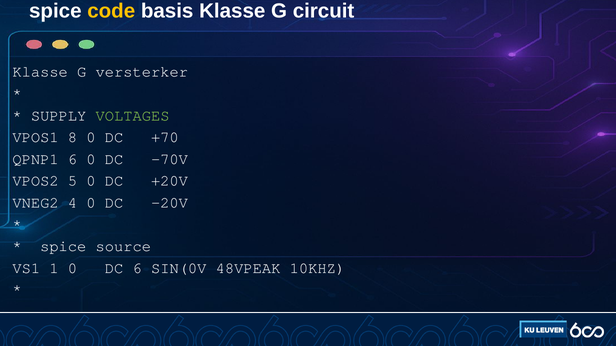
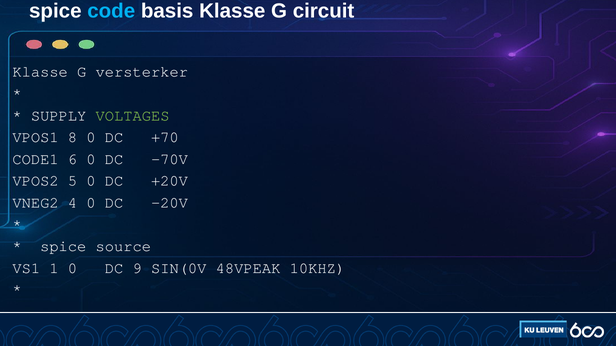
code colour: yellow -> light blue
QPNP1: QPNP1 -> CODE1
DC 6: 6 -> 9
